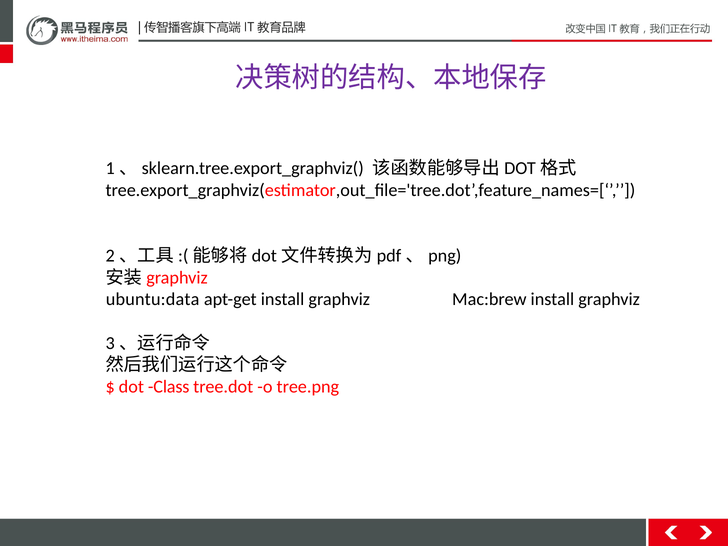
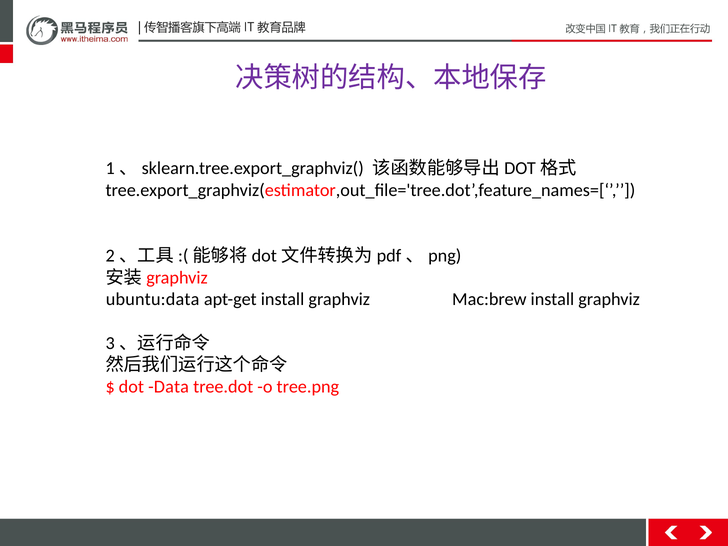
Class: Class -> Data
